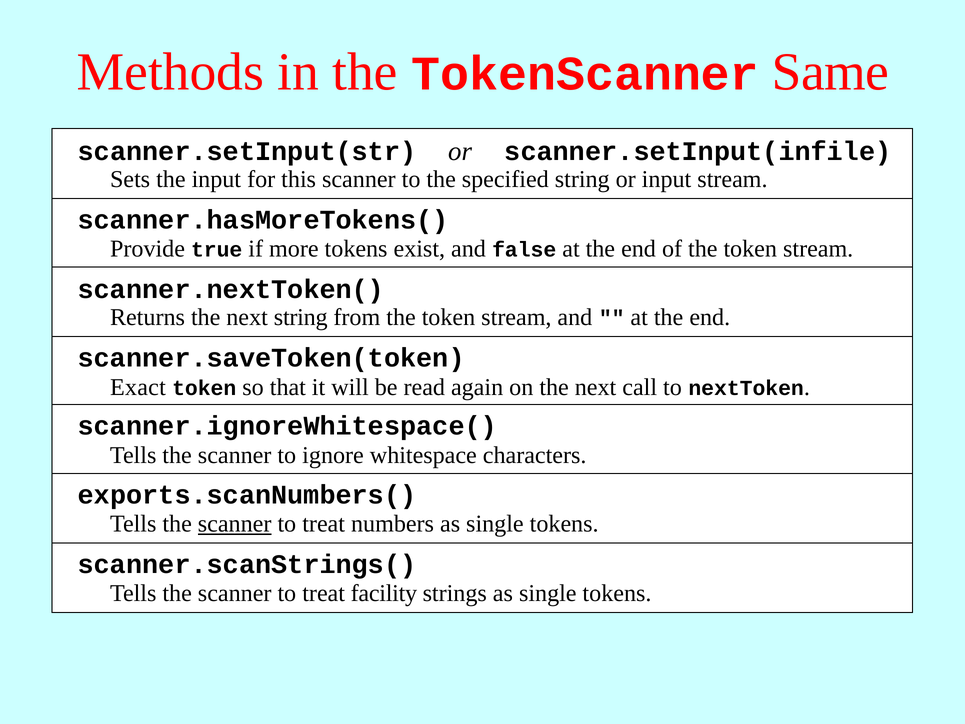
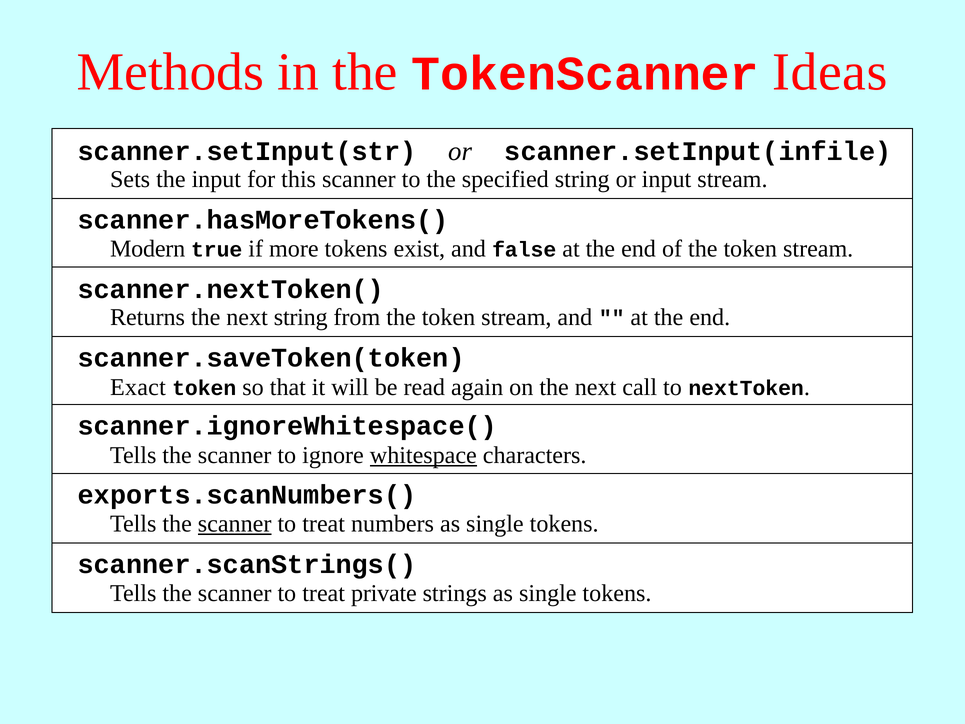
Same: Same -> Ideas
Provide: Provide -> Modern
whitespace underline: none -> present
facility: facility -> private
